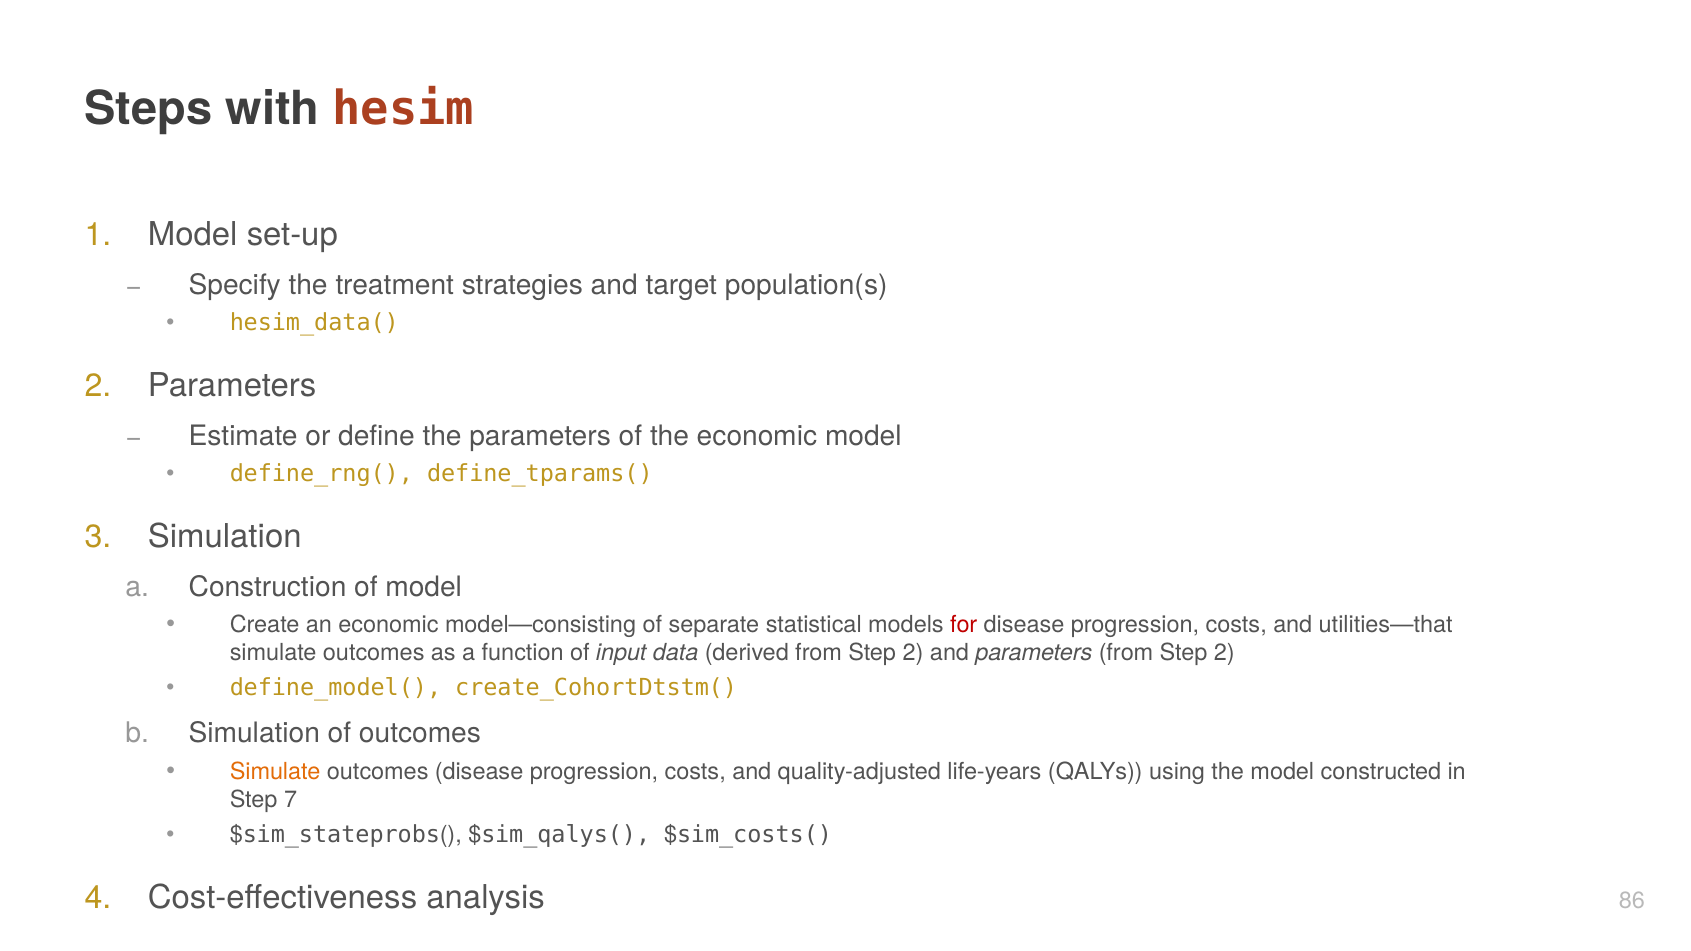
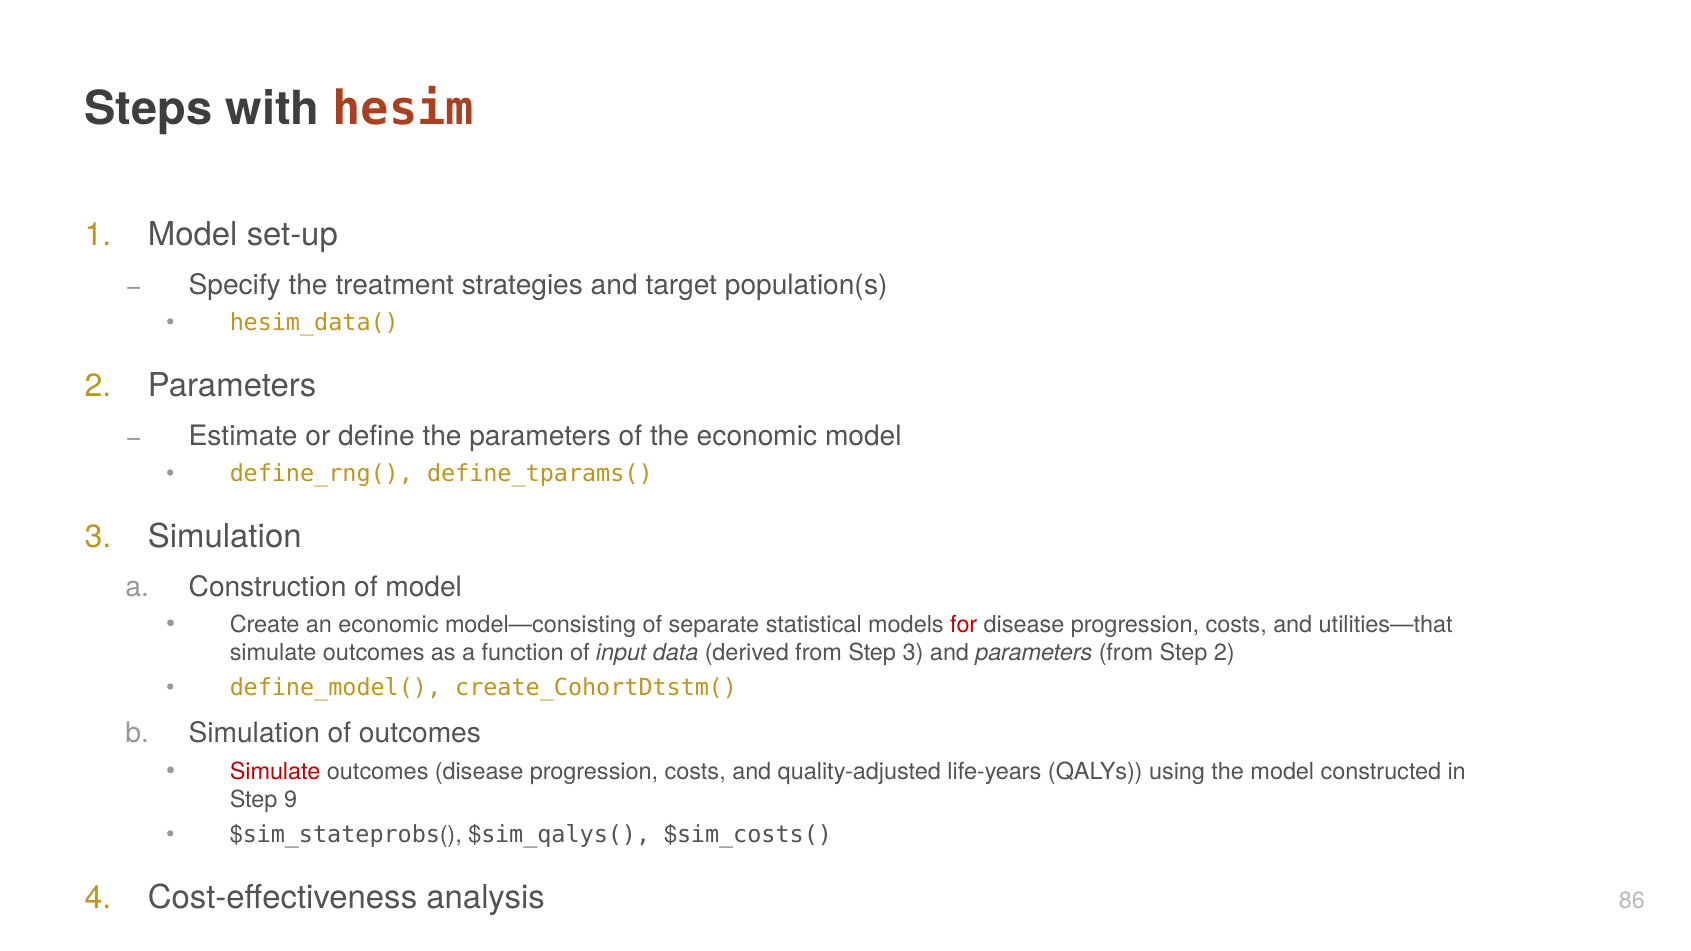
derived from Step 2: 2 -> 3
Simulate at (275, 772) colour: orange -> red
7: 7 -> 9
